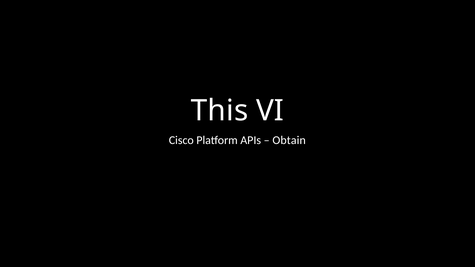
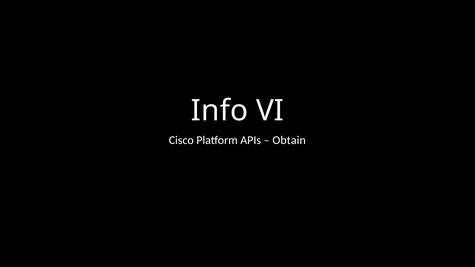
This: This -> Info
